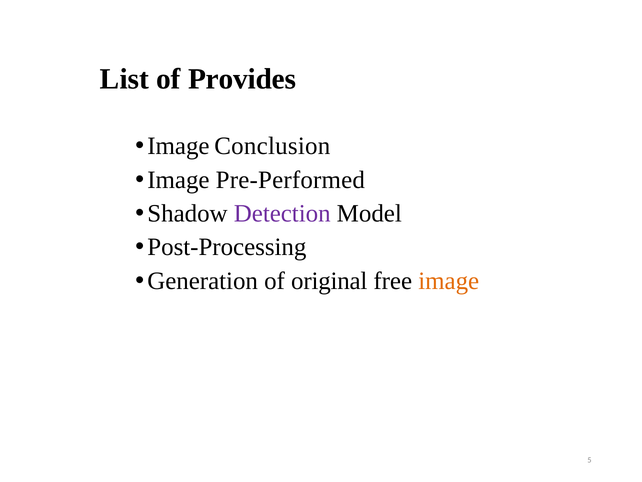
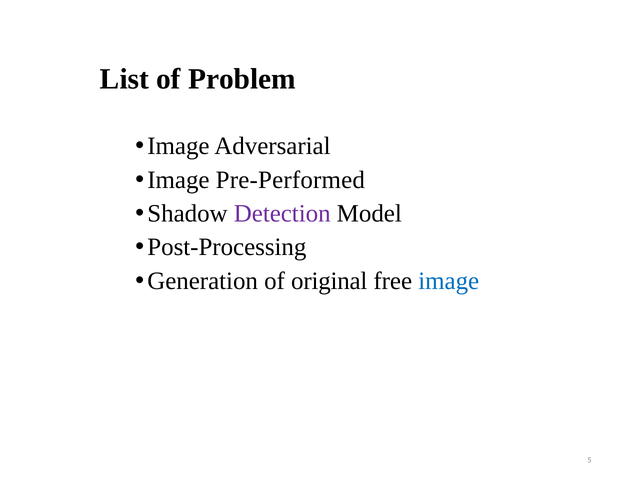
Provides: Provides -> Problem
Conclusion: Conclusion -> Adversarial
image at (449, 281) colour: orange -> blue
